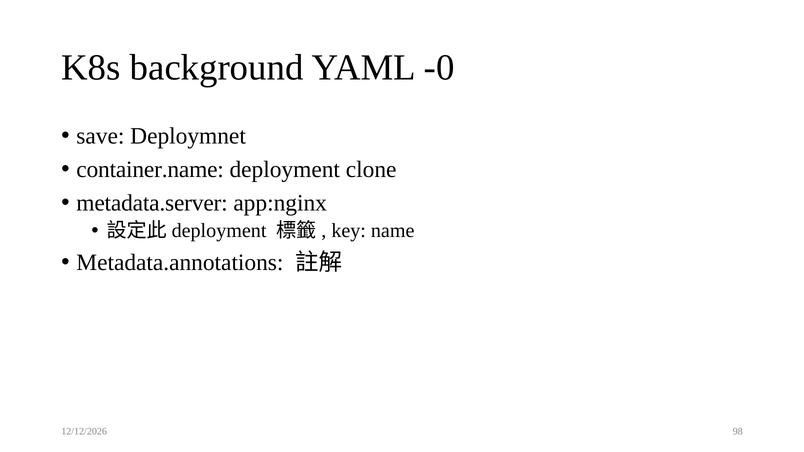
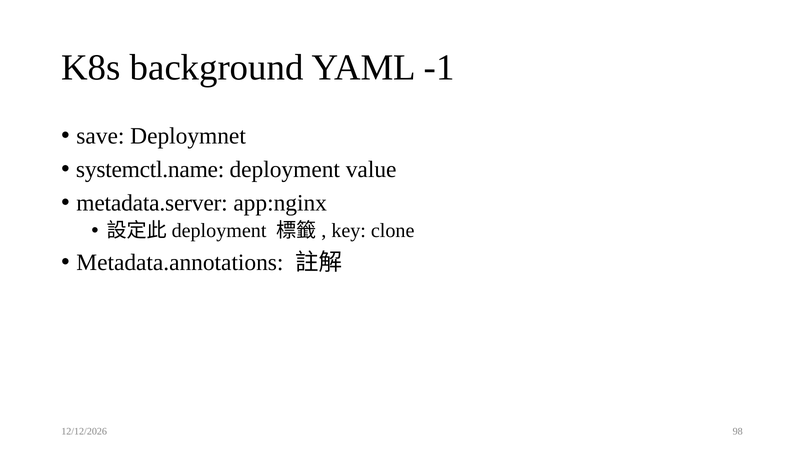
-0: -0 -> -1
container.name: container.name -> systemctl.name
clone: clone -> value
name: name -> clone
